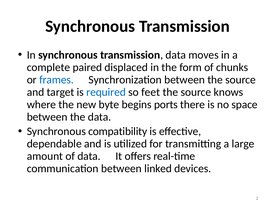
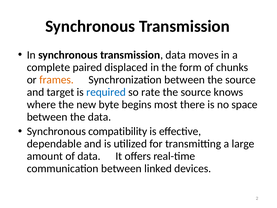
frames colour: blue -> orange
feet: feet -> rate
ports: ports -> most
